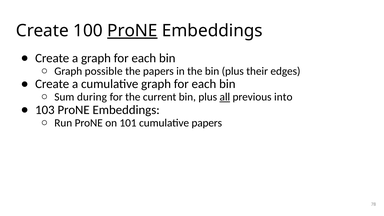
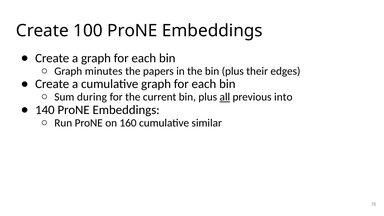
ProNE at (132, 31) underline: present -> none
possible: possible -> minutes
103: 103 -> 140
101: 101 -> 160
cumulative papers: papers -> similar
